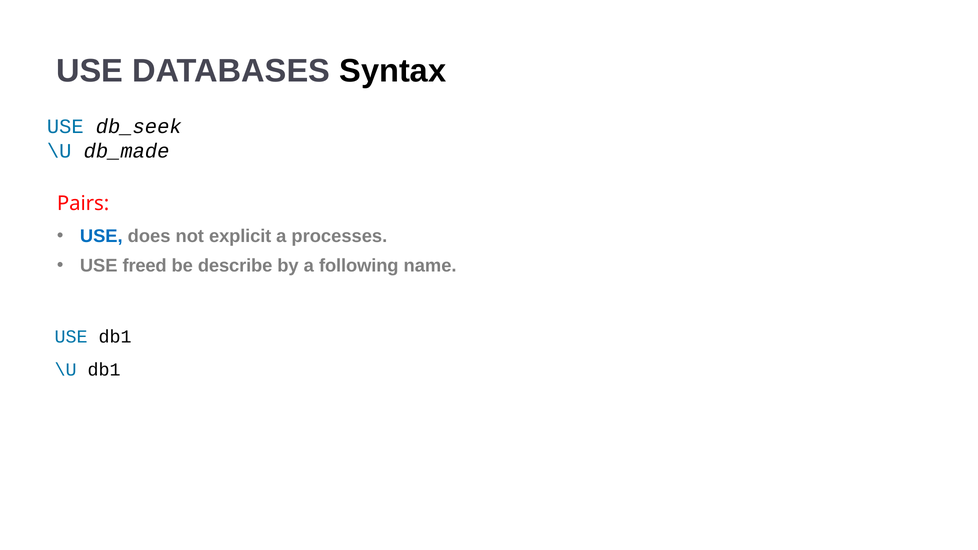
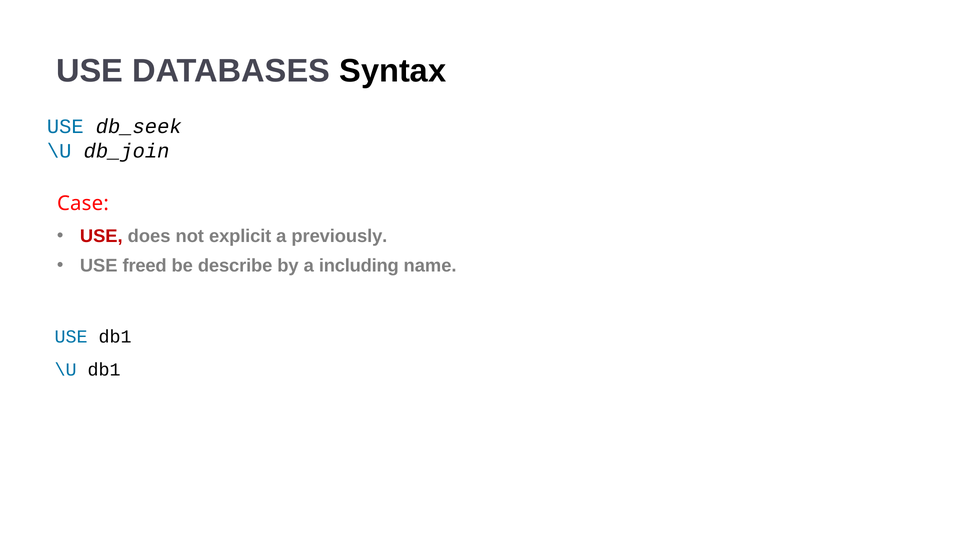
db_made: db_made -> db_join
Pairs: Pairs -> Case
USE at (101, 236) colour: blue -> red
processes: processes -> previously
following: following -> including
